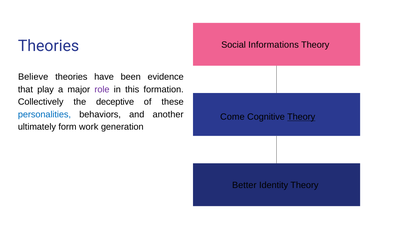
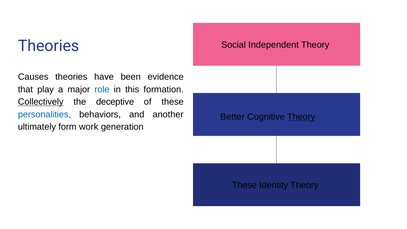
Informations: Informations -> Independent
Believe: Believe -> Causes
role colour: purple -> blue
Collectively underline: none -> present
Come: Come -> Better
Better at (244, 185): Better -> These
